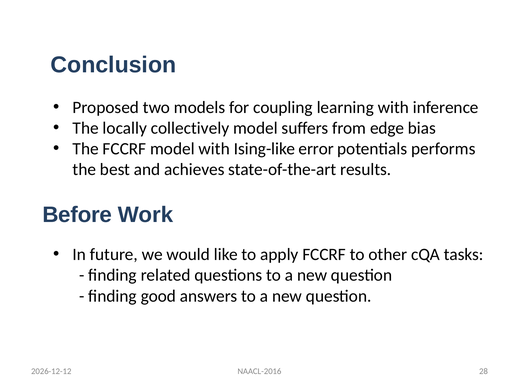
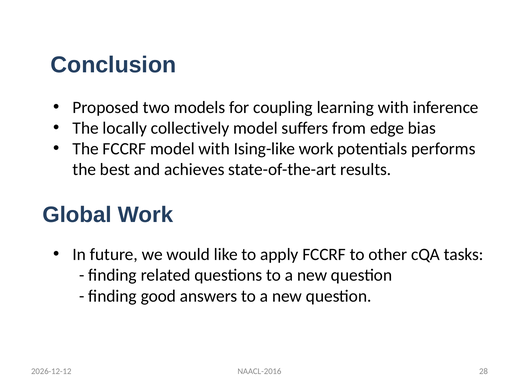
Ising-like error: error -> work
Before: Before -> Global
